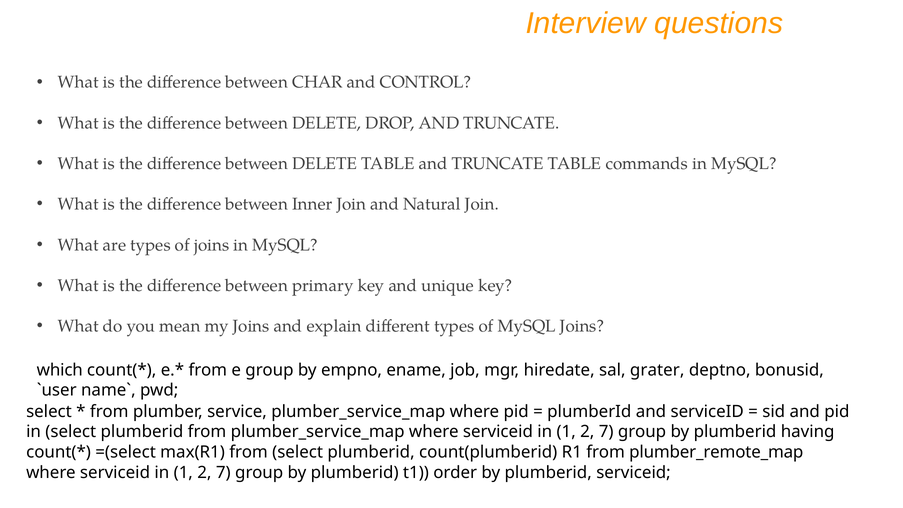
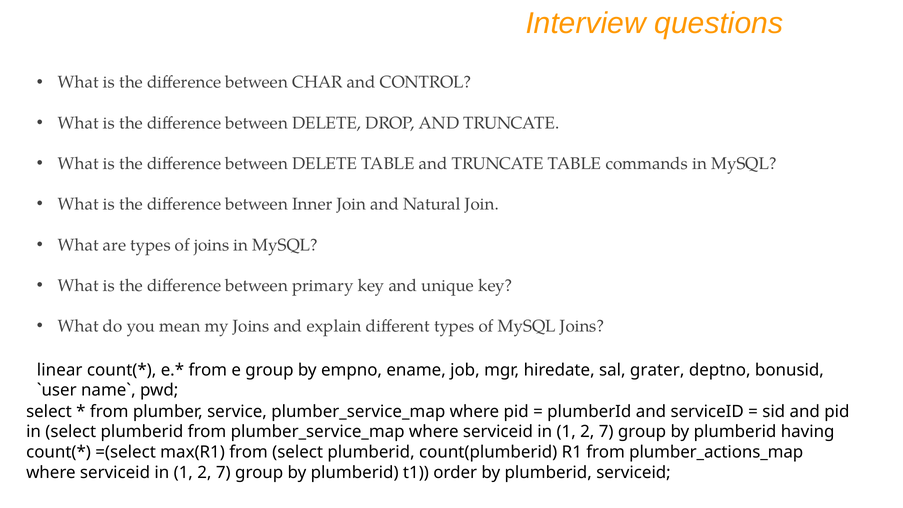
which: which -> linear
plumber_remote_map: plumber_remote_map -> plumber_actions_map
